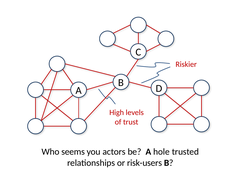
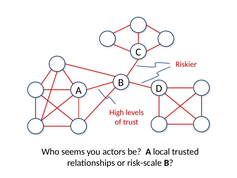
hole: hole -> local
risk-users: risk-users -> risk-scale
